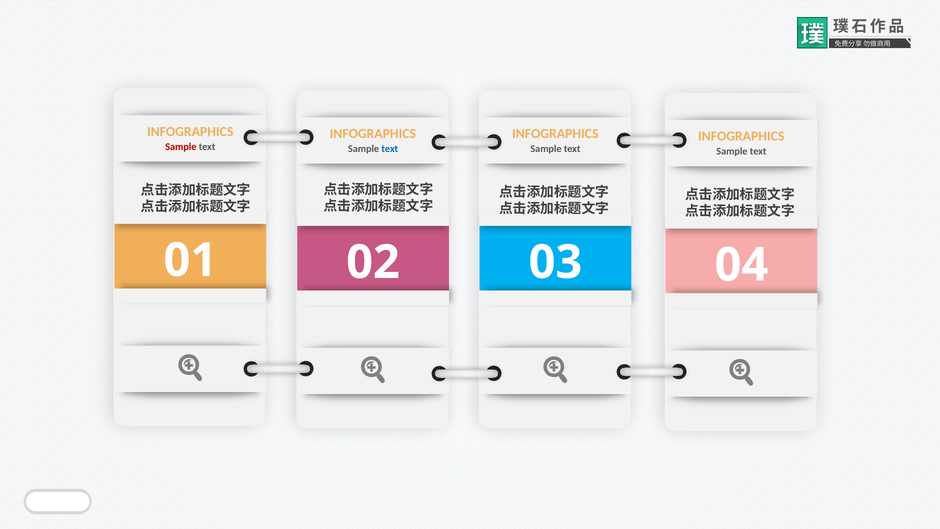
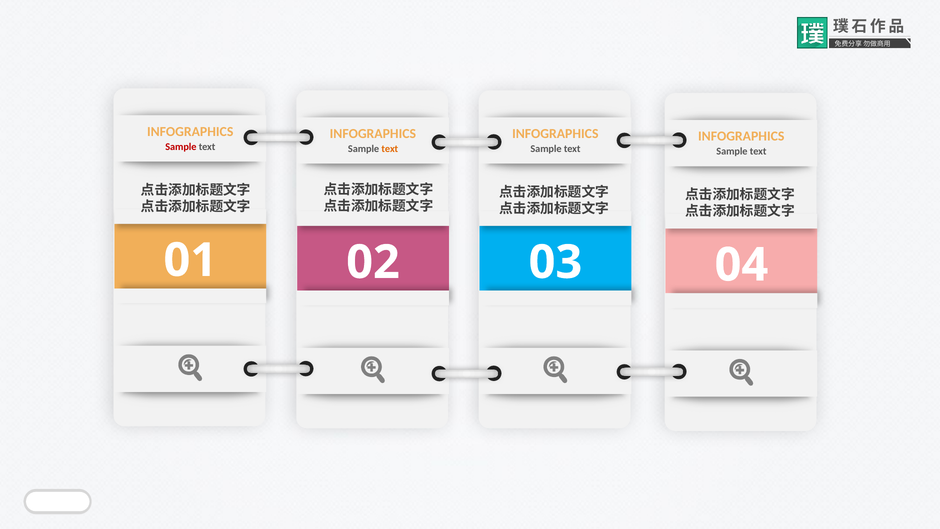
text at (390, 149) colour: blue -> orange
